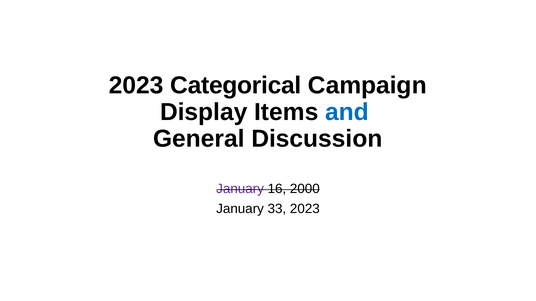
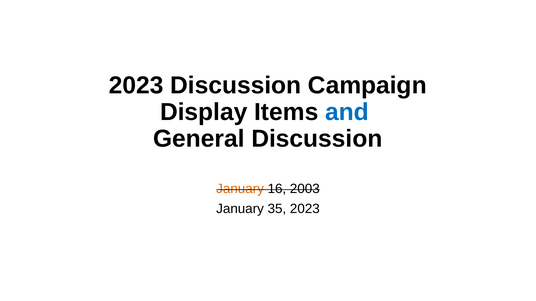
2023 Categorical: Categorical -> Discussion
January at (240, 189) colour: purple -> orange
2000: 2000 -> 2003
33: 33 -> 35
